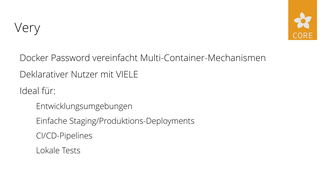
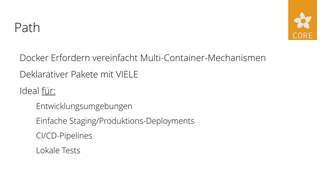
Very: Very -> Path
Password: Password -> Erfordern
Nutzer: Nutzer -> Pakete
für underline: none -> present
